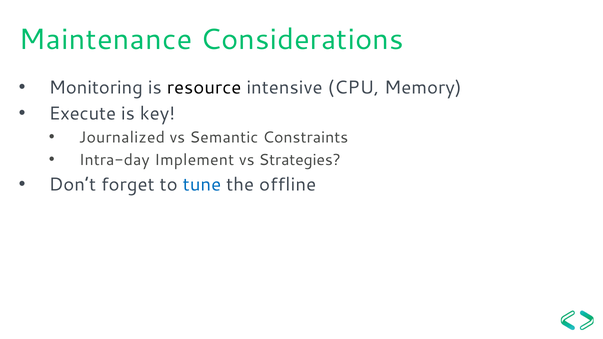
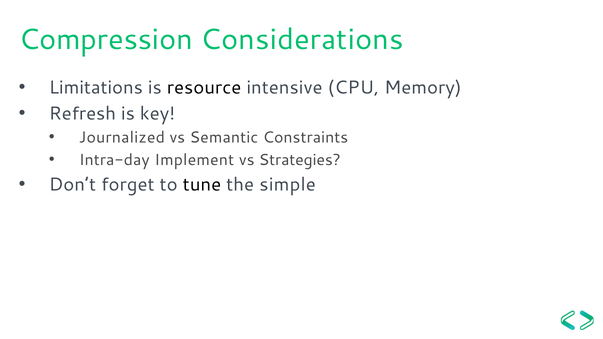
Maintenance: Maintenance -> Compression
Monitoring: Monitoring -> Limitations
Execute: Execute -> Refresh
tune colour: blue -> black
offline: offline -> simple
